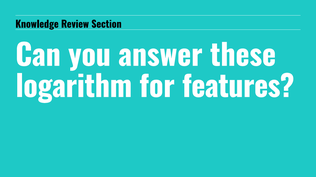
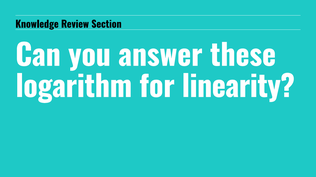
features: features -> linearity
